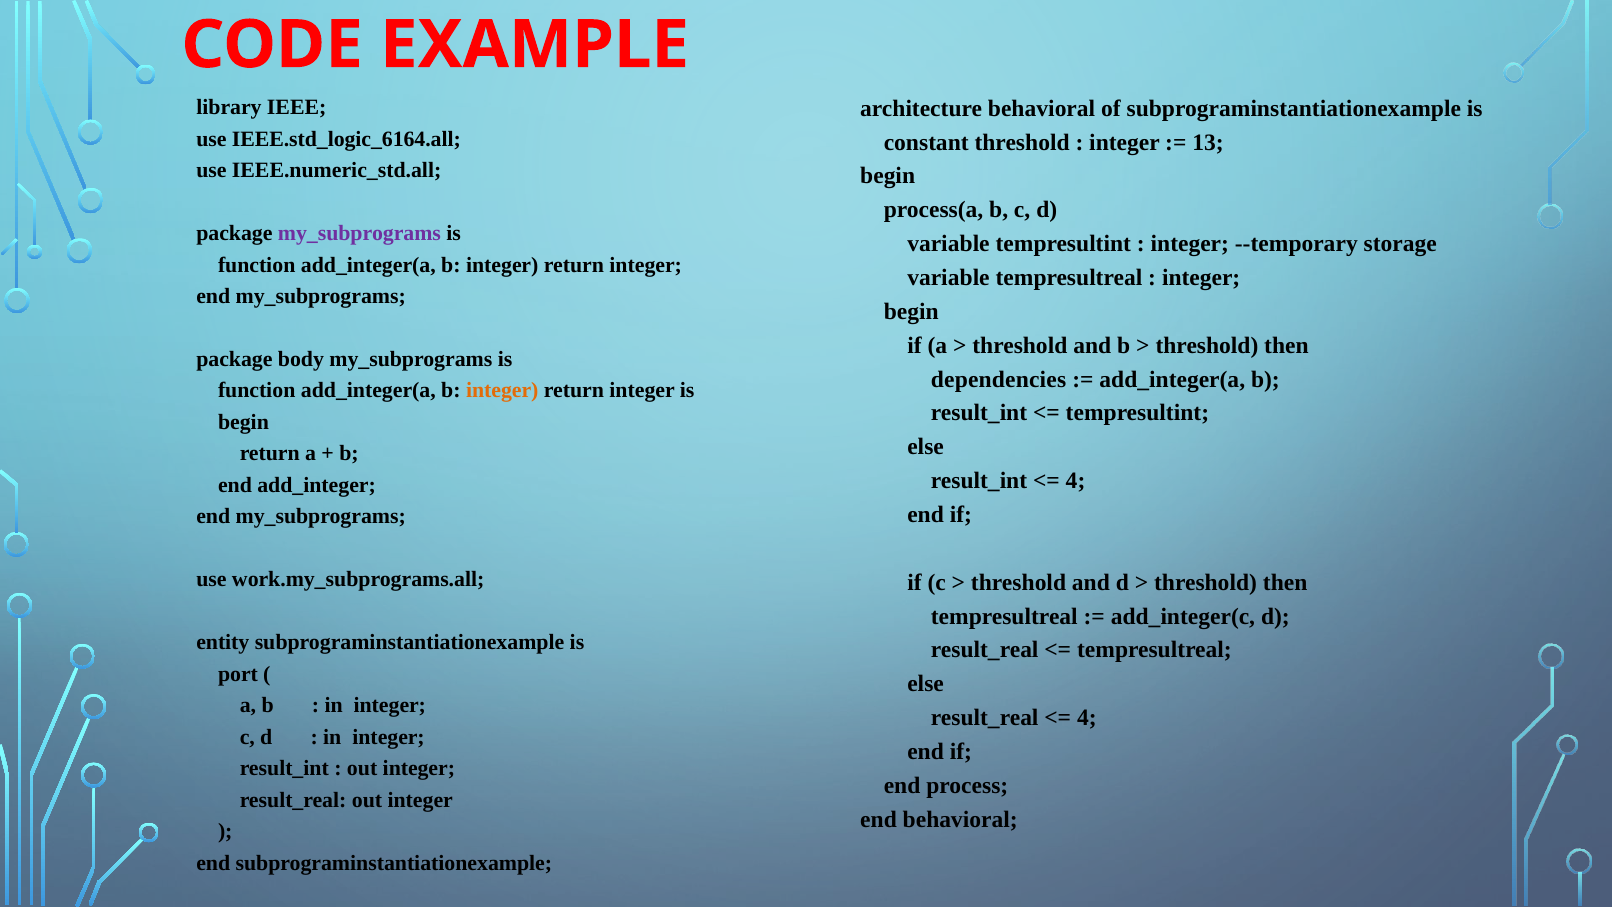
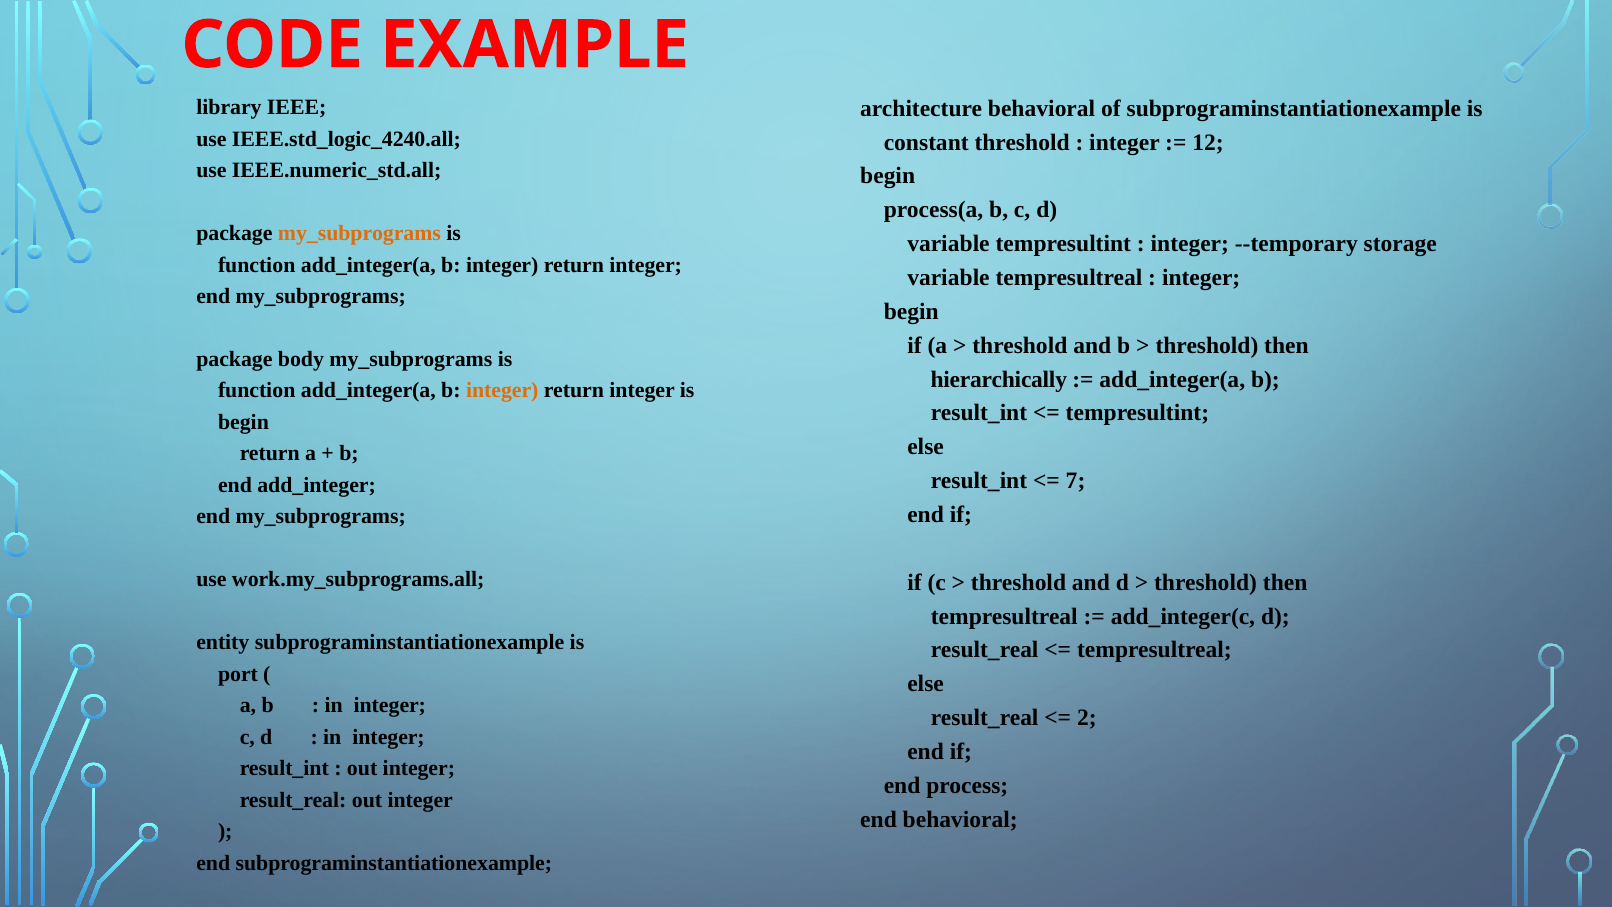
IEEE.std_logic_6164.all: IEEE.std_logic_6164.all -> IEEE.std_logic_4240.all
13: 13 -> 12
my_subprograms at (359, 233) colour: purple -> orange
dependencies: dependencies -> hierarchically
4 at (1076, 481): 4 -> 7
4 at (1087, 718): 4 -> 2
